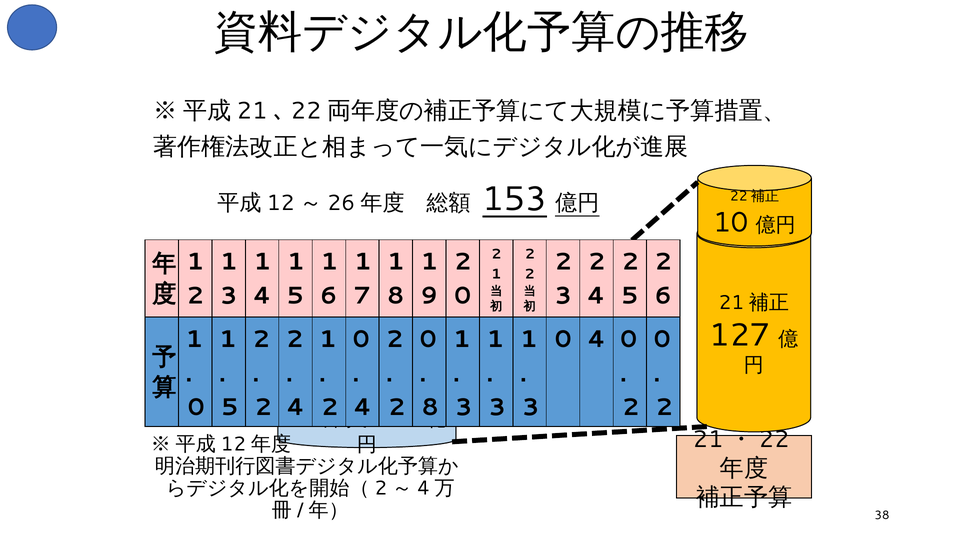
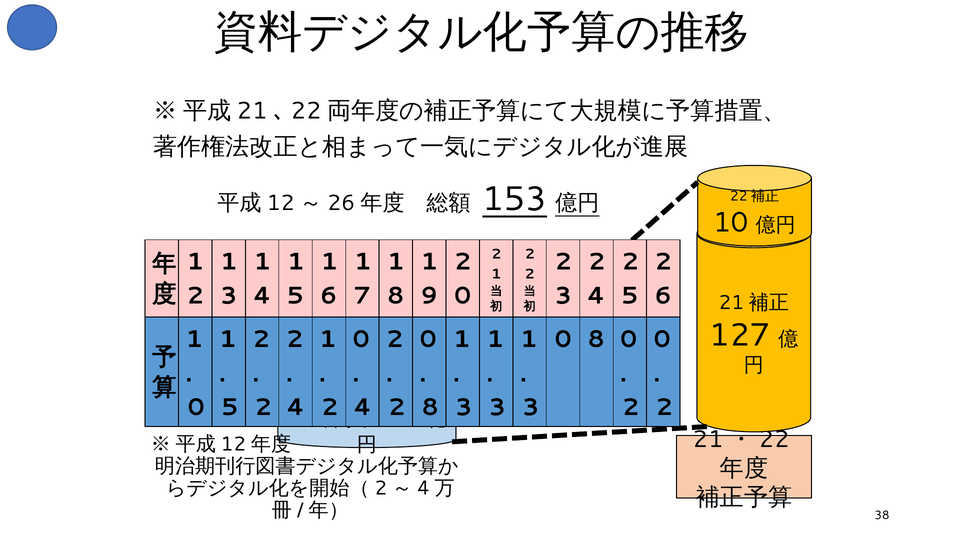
0 4: 4 -> 8
